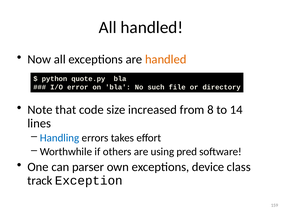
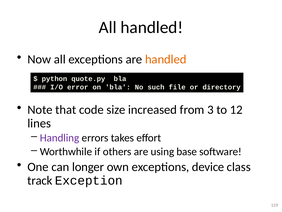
8: 8 -> 3
14: 14 -> 12
Handling colour: blue -> purple
pred: pred -> base
parser: parser -> longer
